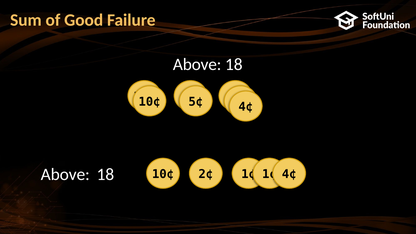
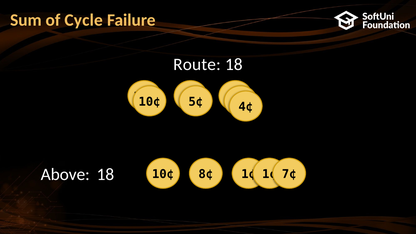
Good: Good -> Cycle
Above at (197, 64): Above -> Route
2¢: 2¢ -> 8¢
4¢ at (289, 174): 4¢ -> 7¢
